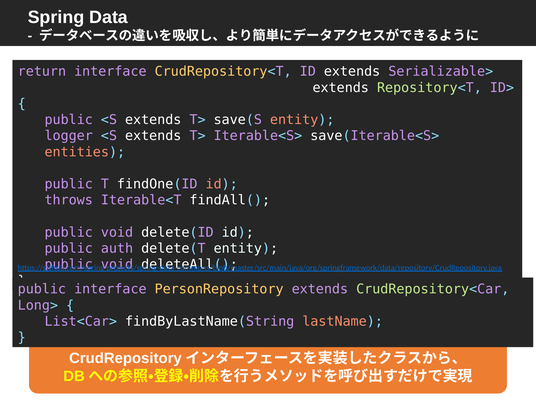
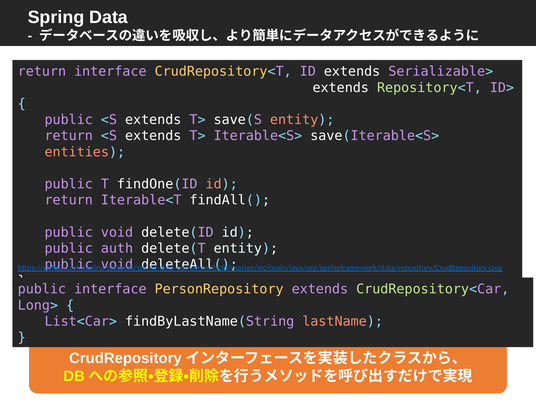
logger at (69, 136): logger -> return
throws at (69, 200): throws -> return
